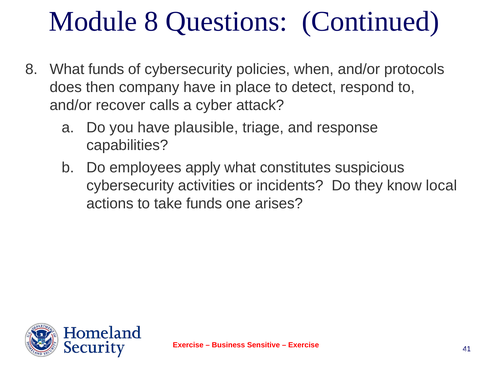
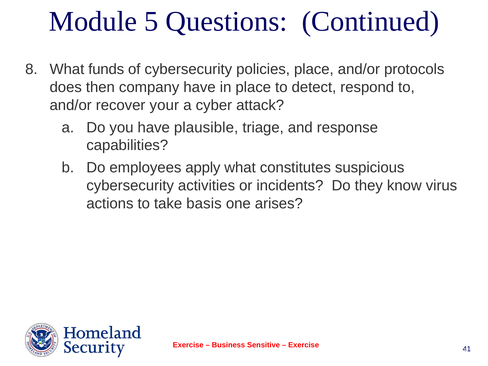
Module 8: 8 -> 5
policies when: when -> place
calls: calls -> your
local: local -> virus
take funds: funds -> basis
